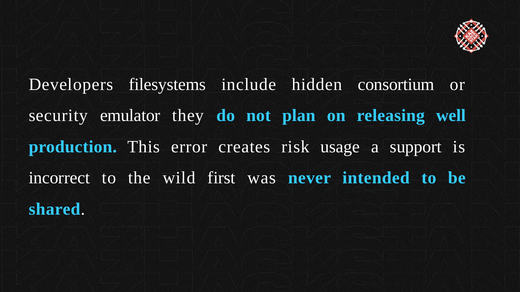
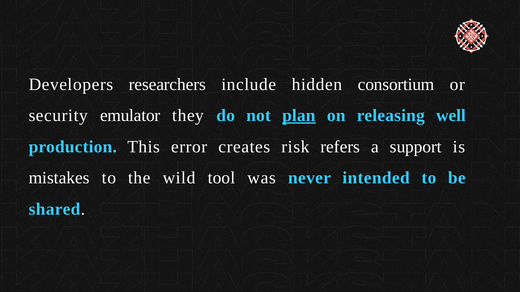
filesystems: filesystems -> researchers
plan underline: none -> present
usage: usage -> refers
incorrect: incorrect -> mistakes
first: first -> tool
